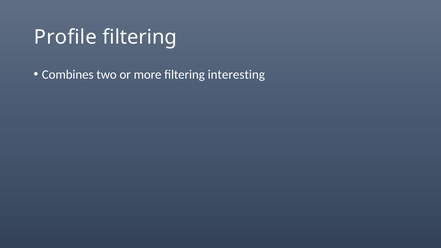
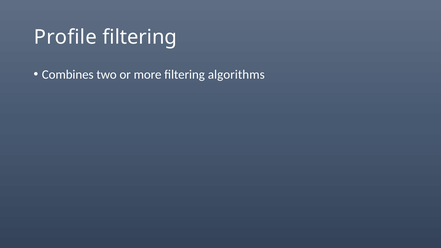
interesting: interesting -> algorithms
